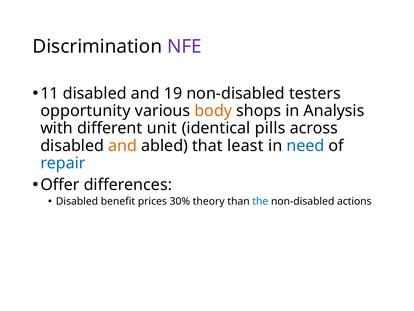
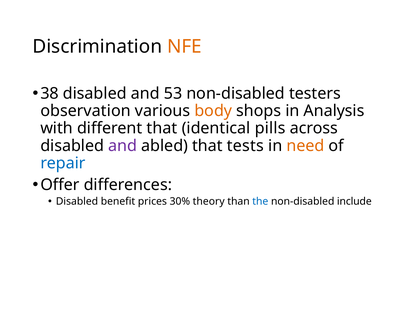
NFE colour: purple -> orange
11: 11 -> 38
19: 19 -> 53
opportunity: opportunity -> observation
different unit: unit -> that
and at (123, 146) colour: orange -> purple
least: least -> tests
need colour: blue -> orange
actions: actions -> include
